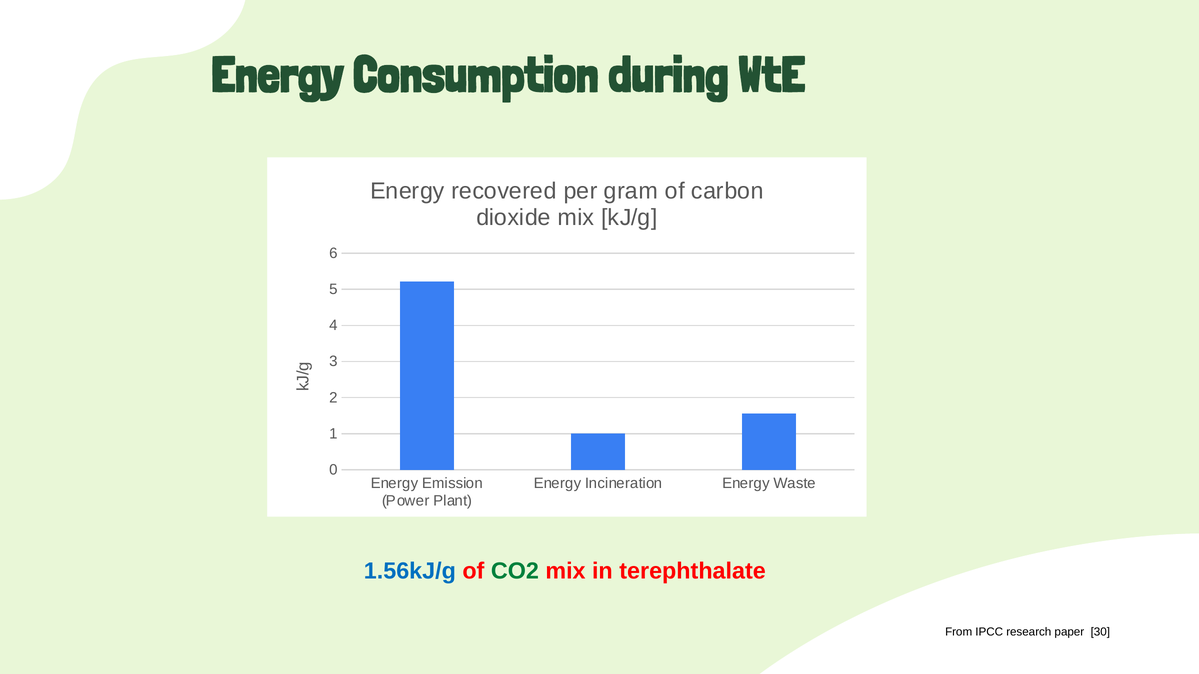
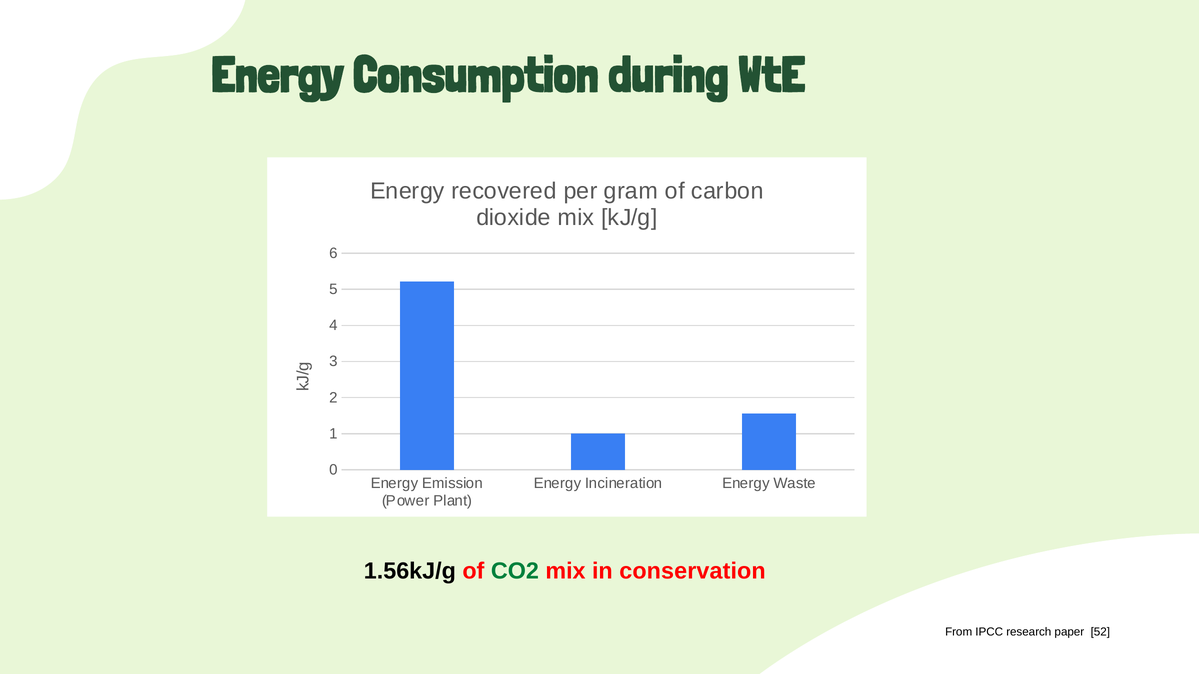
1.56kJ/g colour: blue -> black
terephthalate: terephthalate -> conservation
30: 30 -> 52
